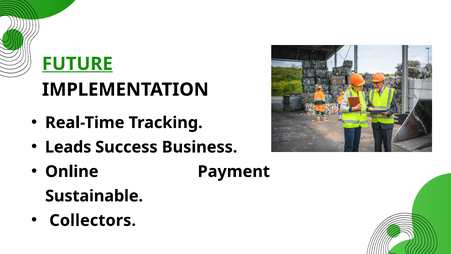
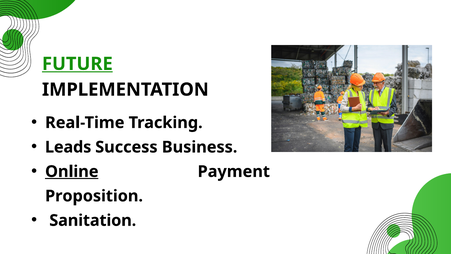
Online underline: none -> present
Sustainable: Sustainable -> Proposition
Collectors: Collectors -> Sanitation
